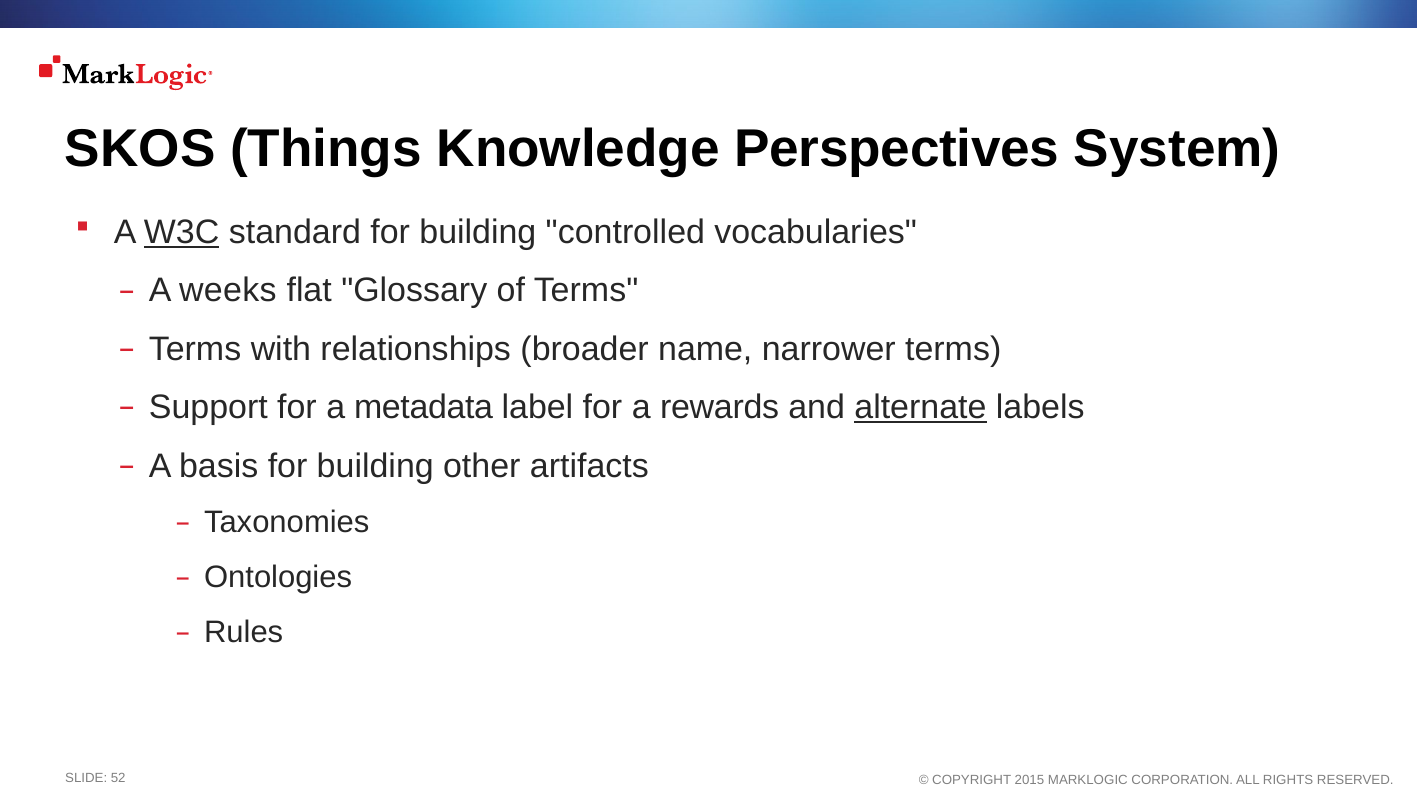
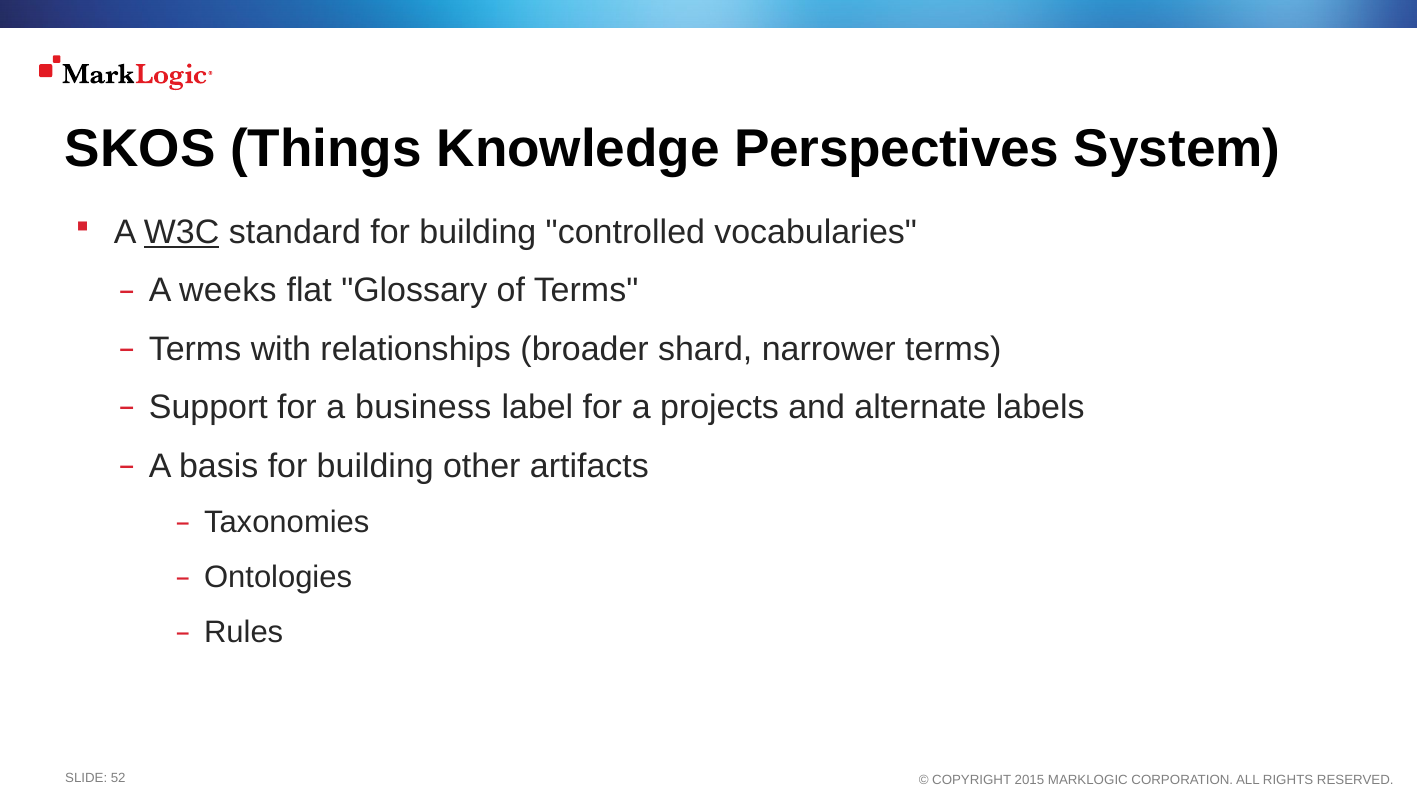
name: name -> shard
metadata: metadata -> business
rewards: rewards -> projects
alternate underline: present -> none
